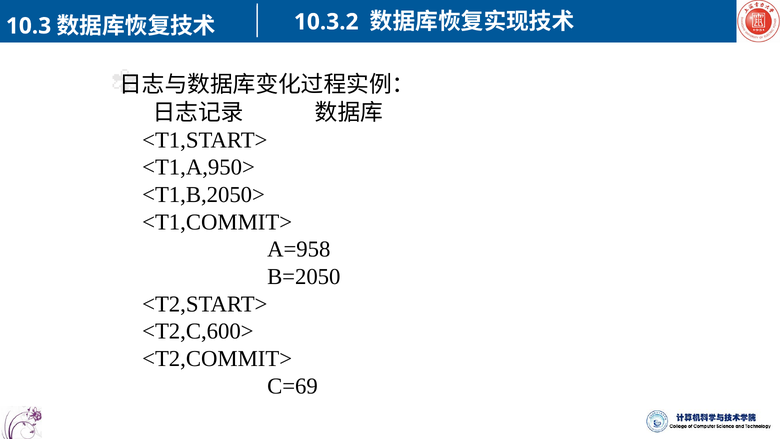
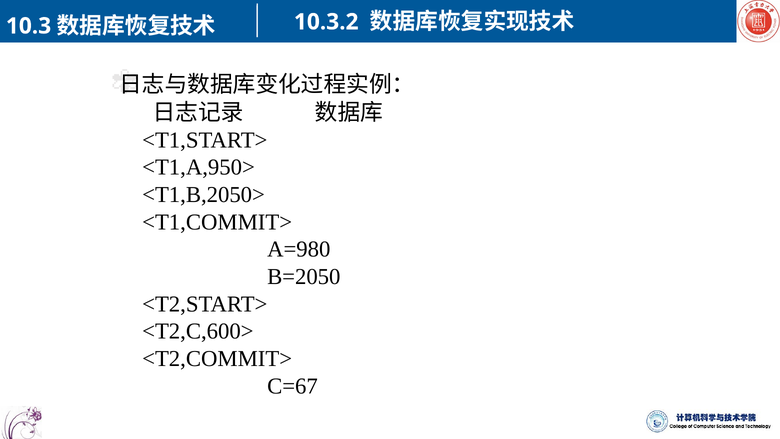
A=958: A=958 -> A=980
C=69: C=69 -> C=67
